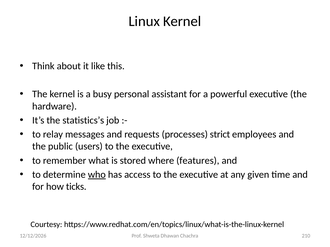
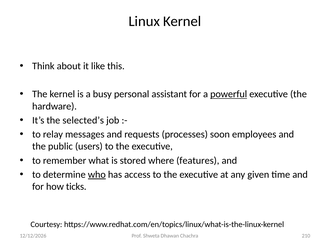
powerful underline: none -> present
statistics’s: statistics’s -> selected’s
strict: strict -> soon
